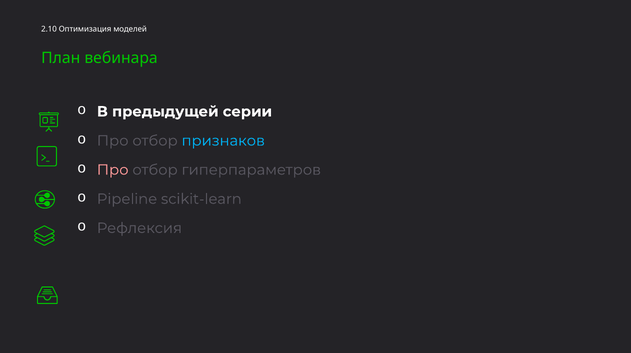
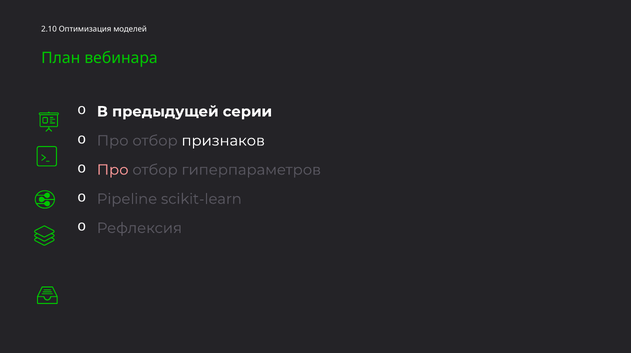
признаков colour: light blue -> white
